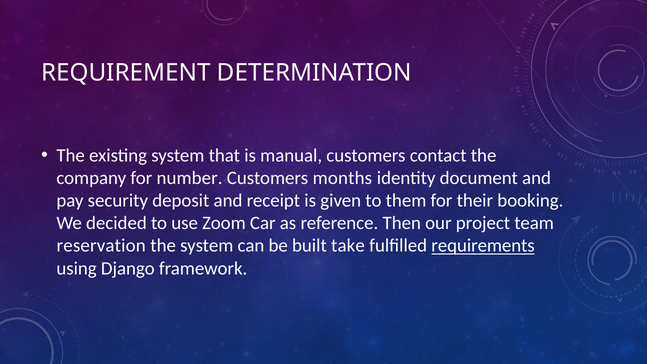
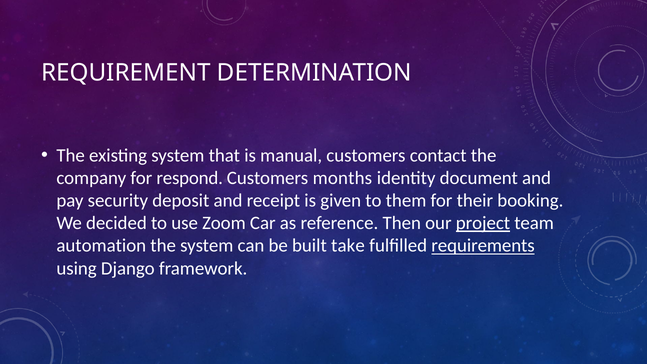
number: number -> respond
project underline: none -> present
reservation: reservation -> automation
